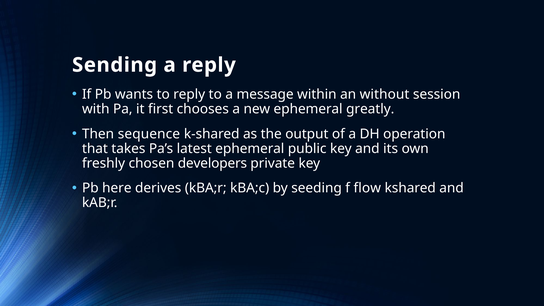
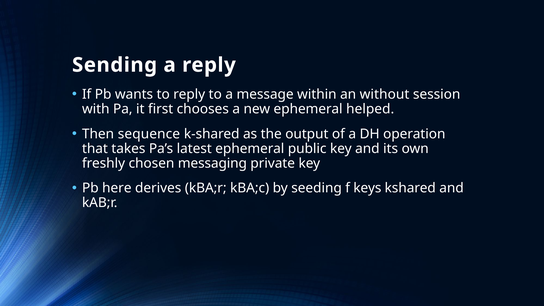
greatly: greatly -> helped
developers: developers -> messaging
flow: flow -> keys
